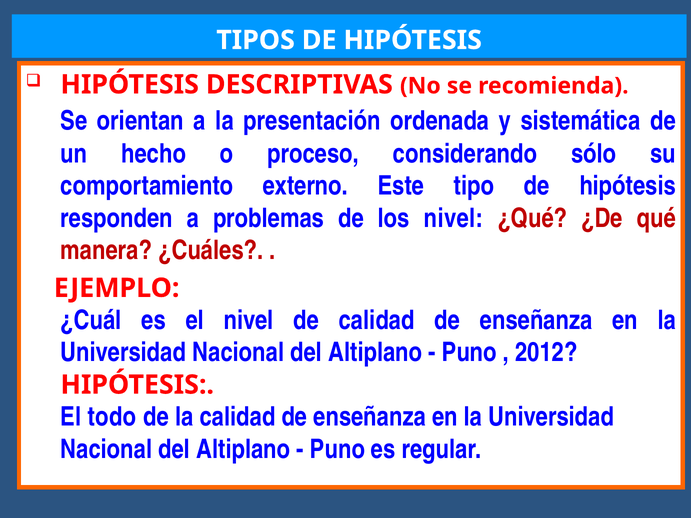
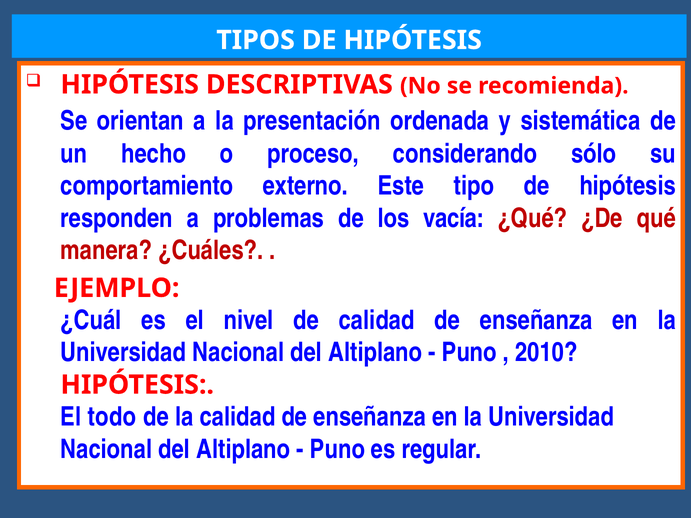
los nivel: nivel -> vacía
2012: 2012 -> 2010
